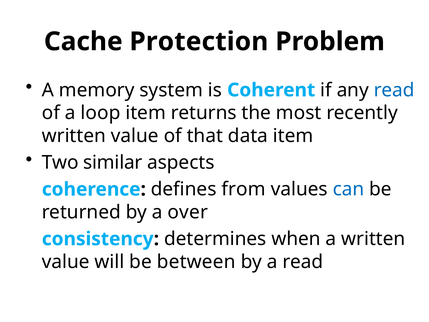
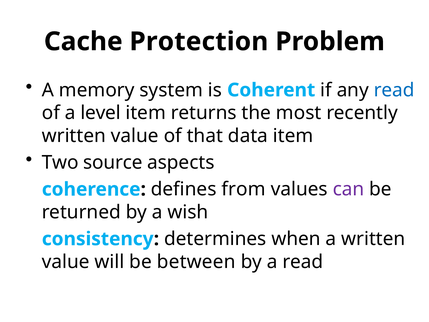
loop: loop -> level
similar: similar -> source
can colour: blue -> purple
over: over -> wish
